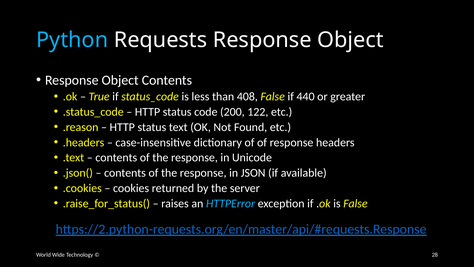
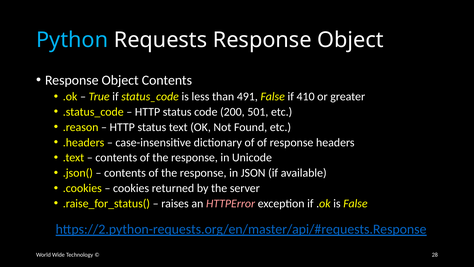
408: 408 -> 491
440: 440 -> 410
122: 122 -> 501
HTTPError colour: light blue -> pink
